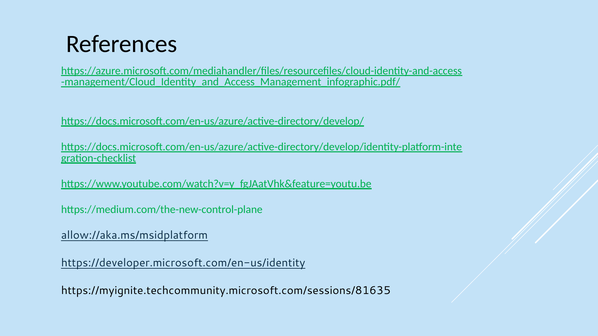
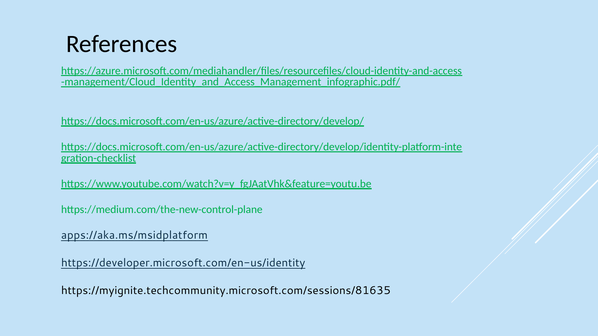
allow://aka.ms/msidplatform: allow://aka.ms/msidplatform -> apps://aka.ms/msidplatform
